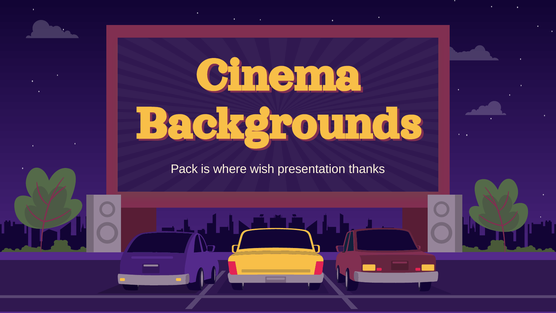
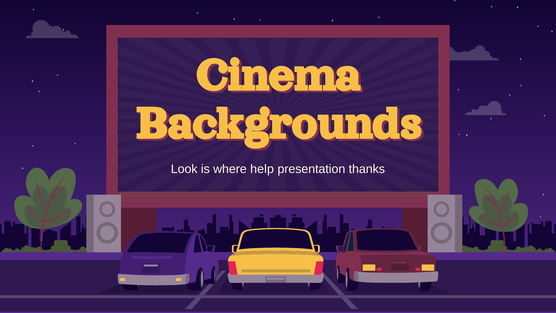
Pack: Pack -> Look
wish: wish -> help
